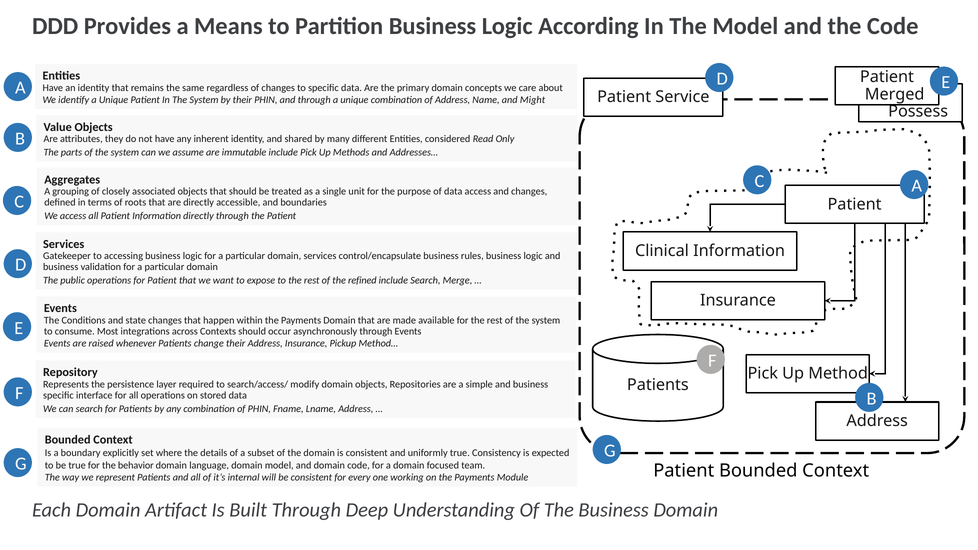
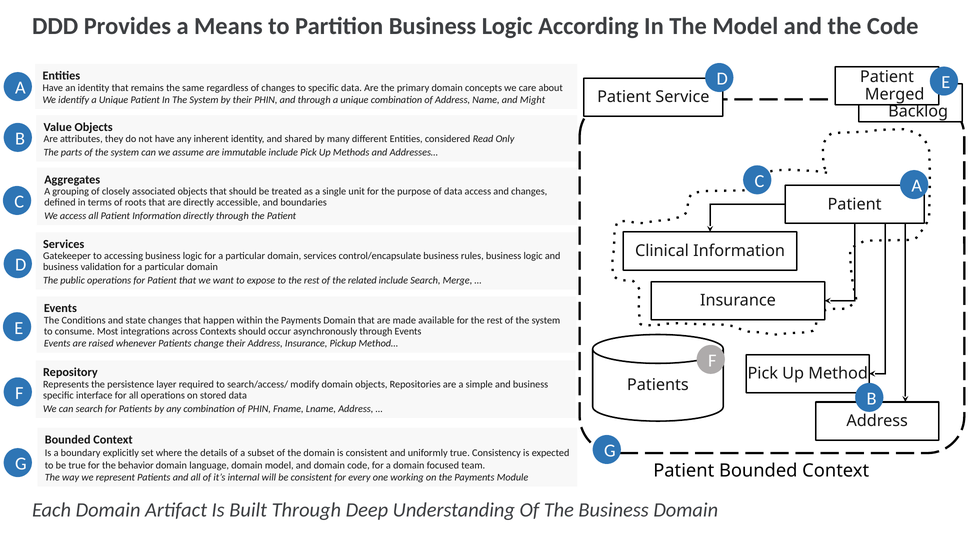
Possess: Possess -> Backlog
refined: refined -> related
